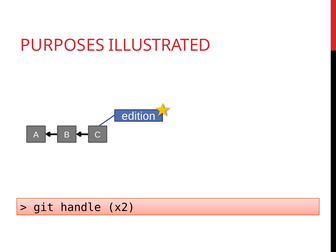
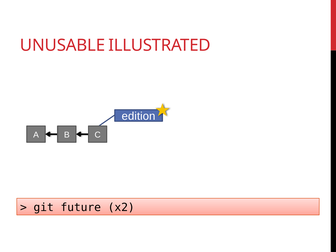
PURPOSES: PURPOSES -> UNUSABLE
handle: handle -> future
